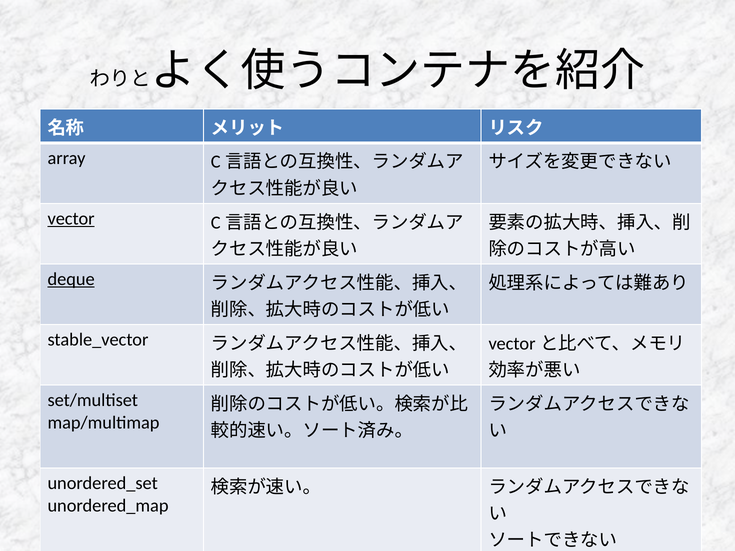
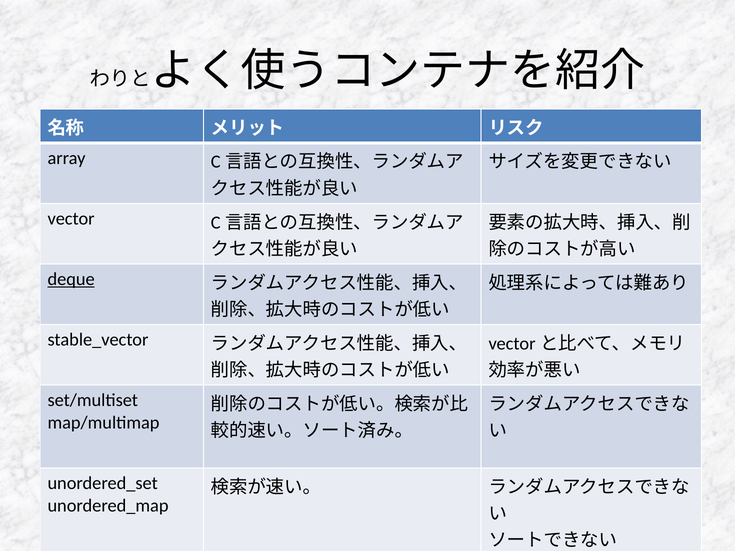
vector underline: present -> none
